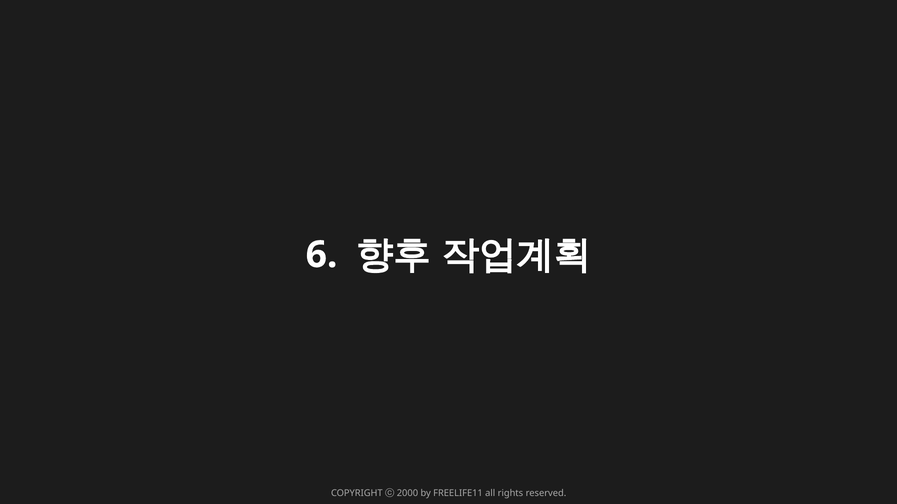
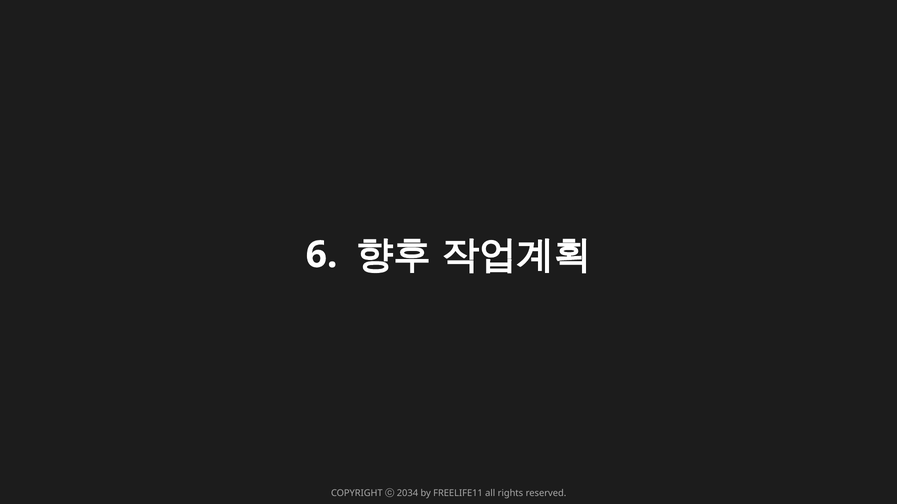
2000: 2000 -> 2034
